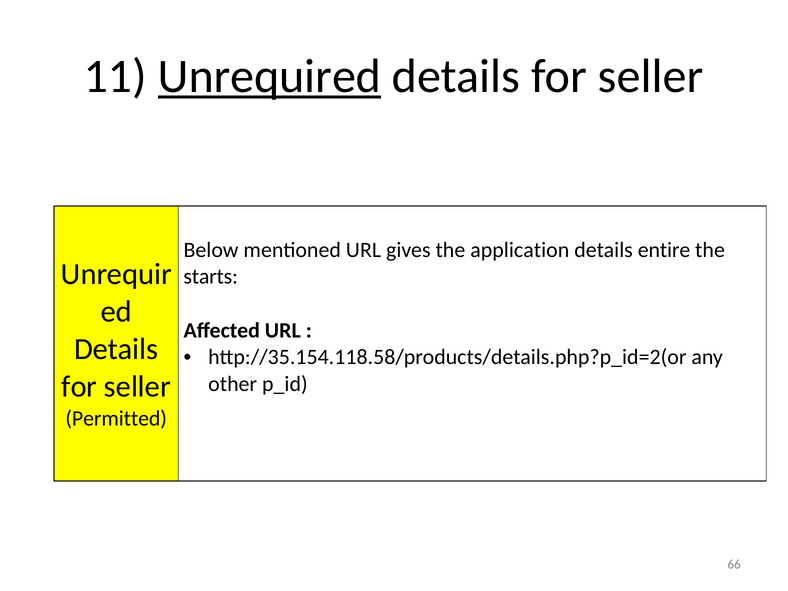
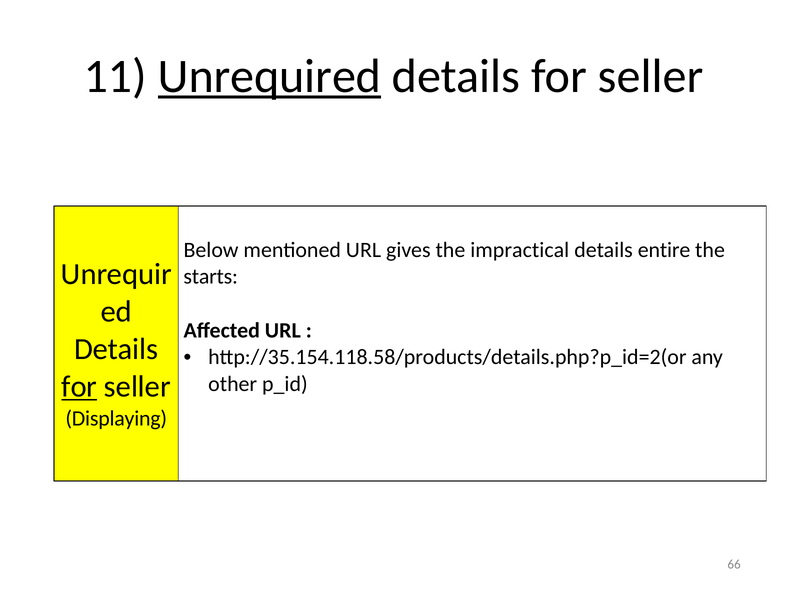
application: application -> impractical
for at (79, 387) underline: none -> present
Permitted: Permitted -> Displaying
